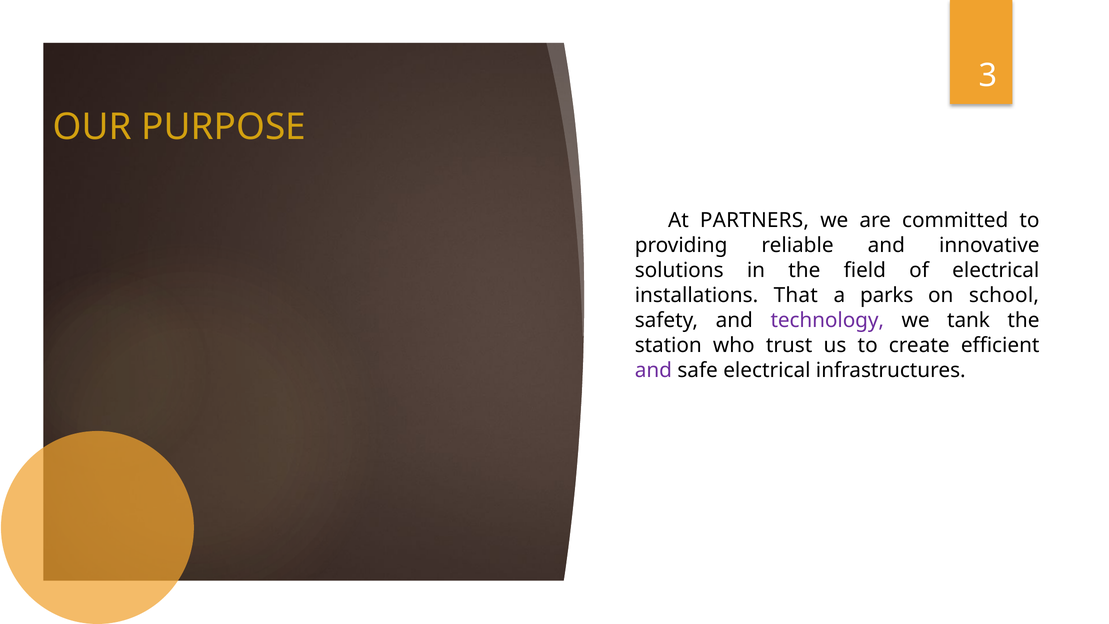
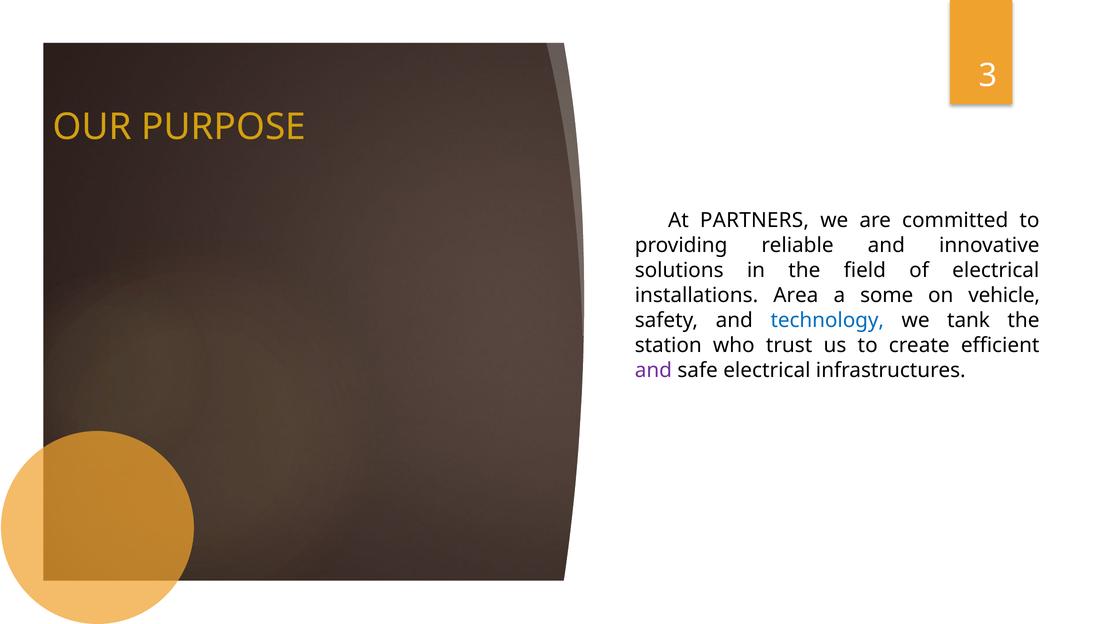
That: That -> Area
parks: parks -> some
school: school -> vehicle
technology colour: purple -> blue
